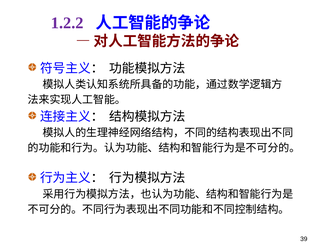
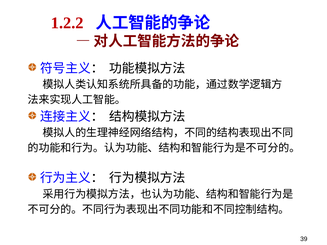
1.2.2 colour: purple -> red
